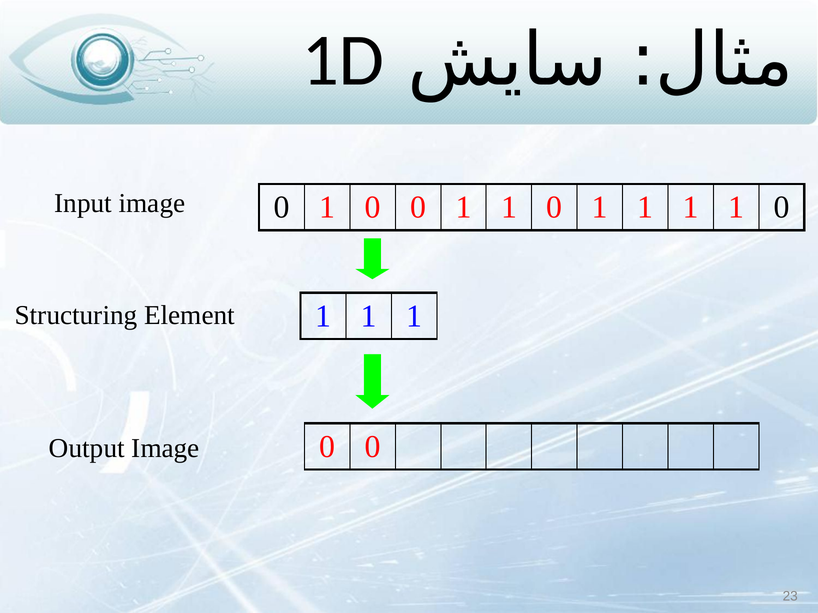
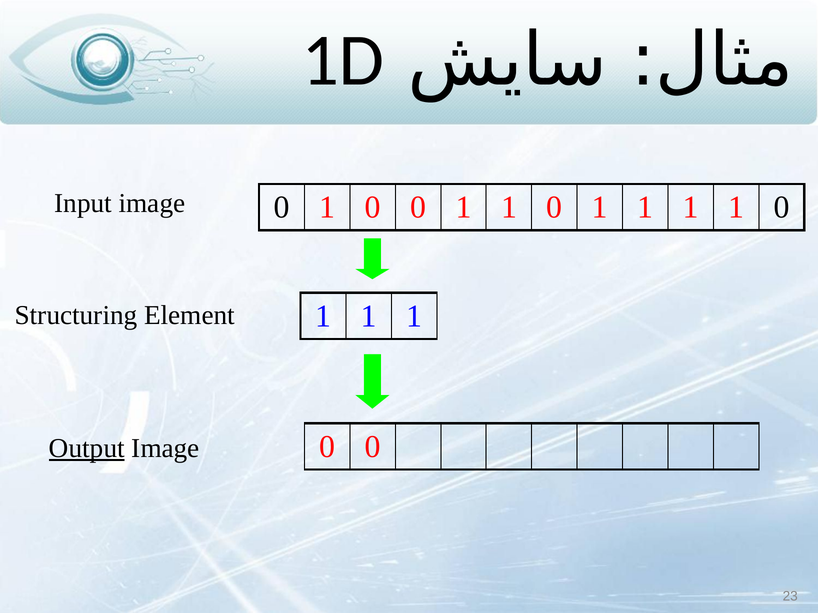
Output underline: none -> present
